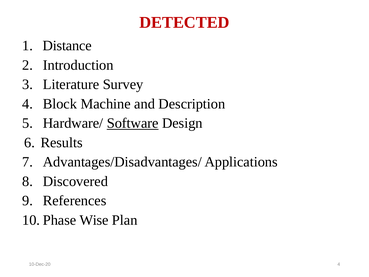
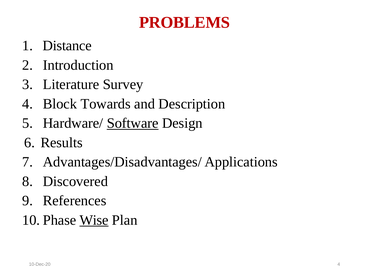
DETECTED: DETECTED -> PROBLEMS
Machine: Machine -> Towards
Wise underline: none -> present
